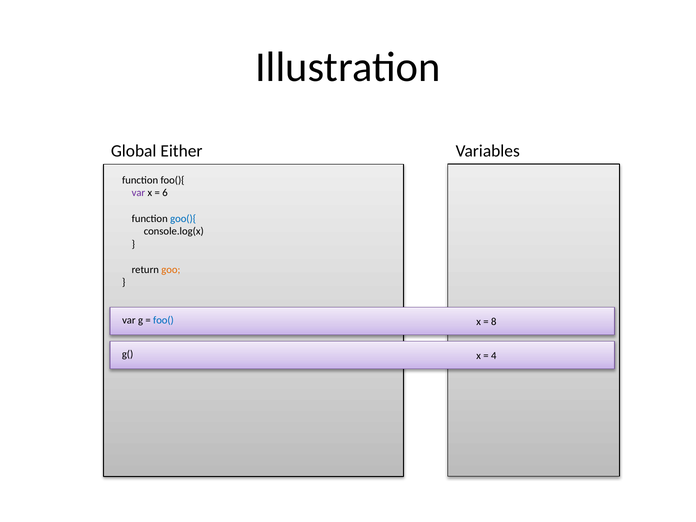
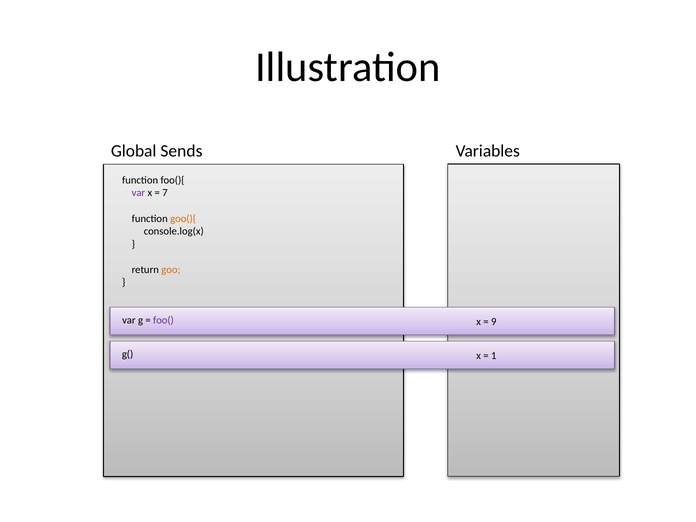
Either: Either -> Sends
6: 6 -> 7
goo(){ colour: blue -> orange
foo( colour: blue -> purple
8: 8 -> 9
4: 4 -> 1
